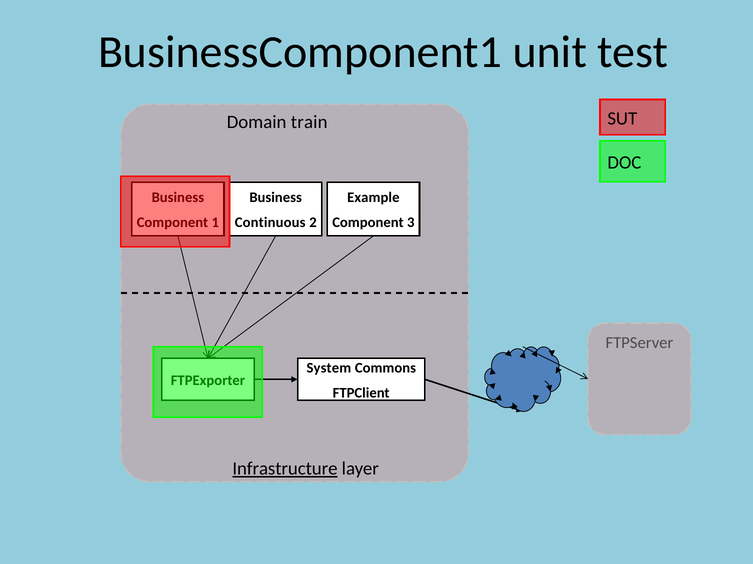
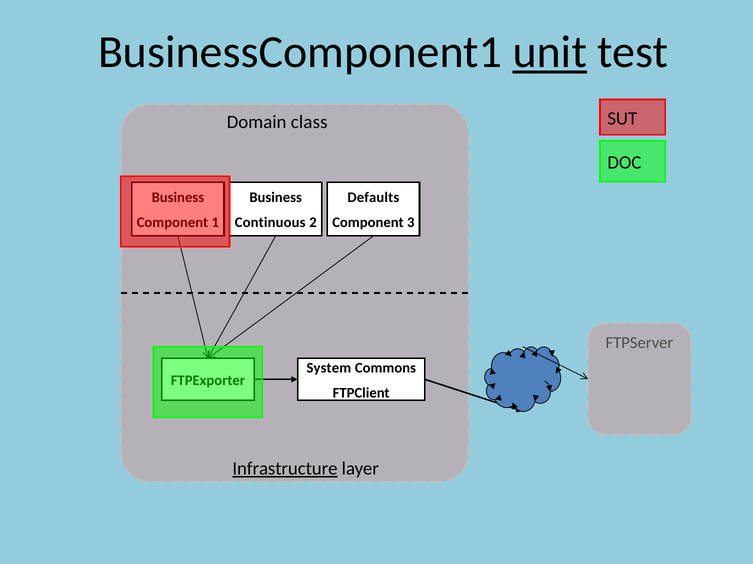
unit underline: none -> present
train: train -> class
Example: Example -> Defaults
